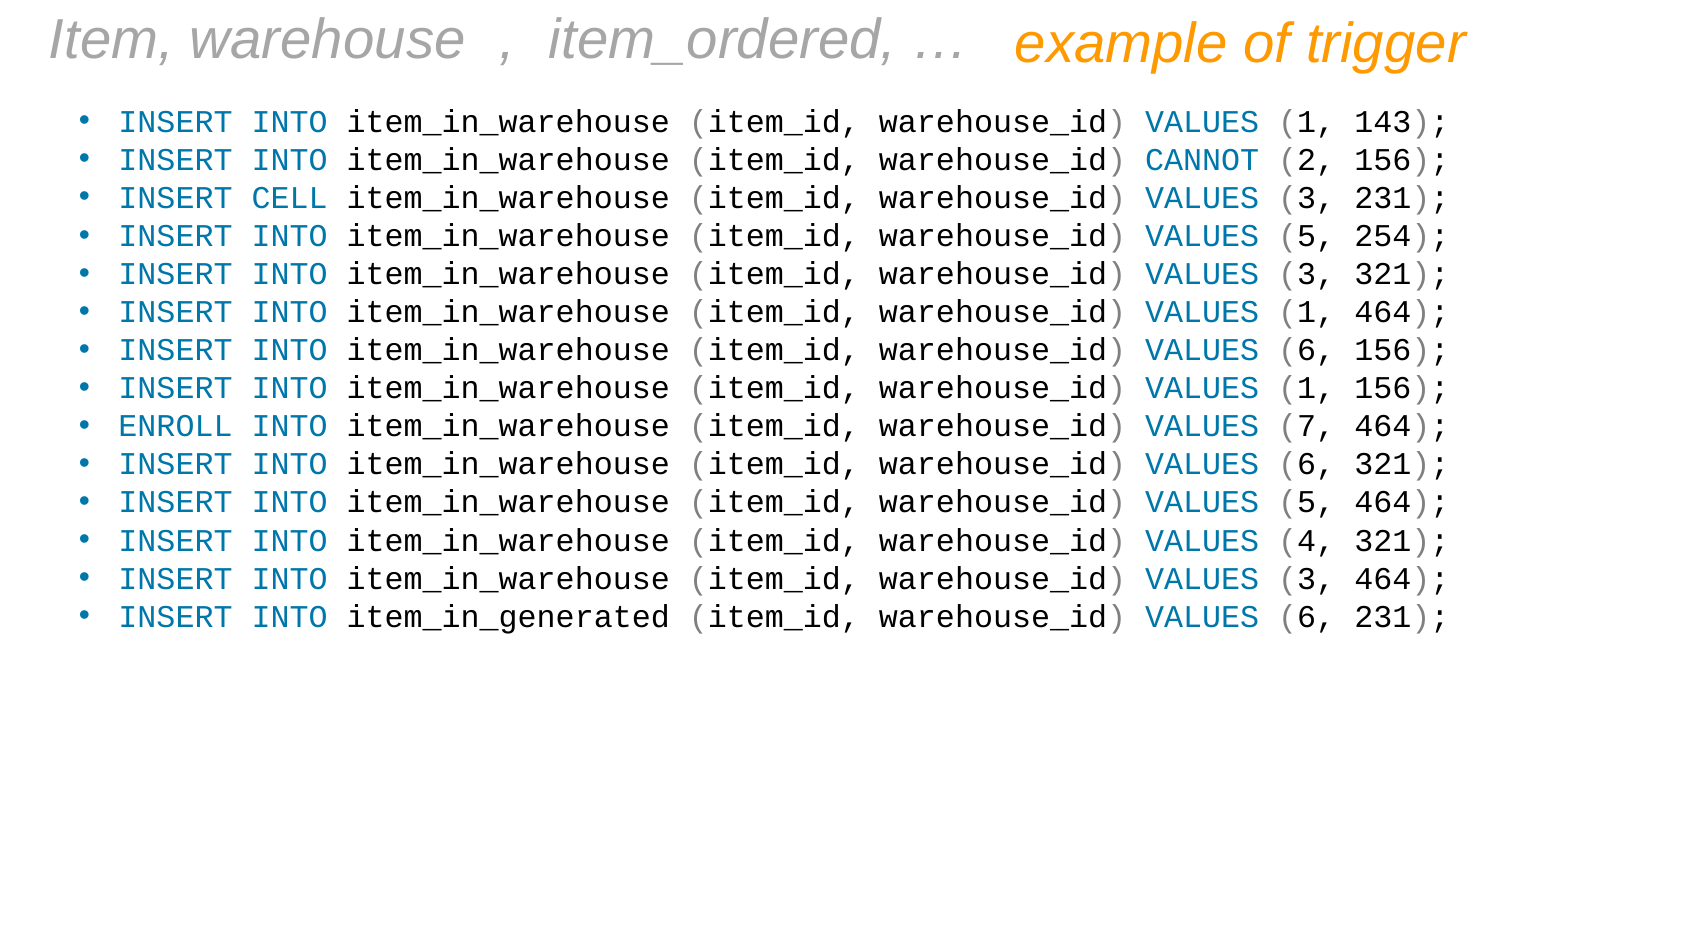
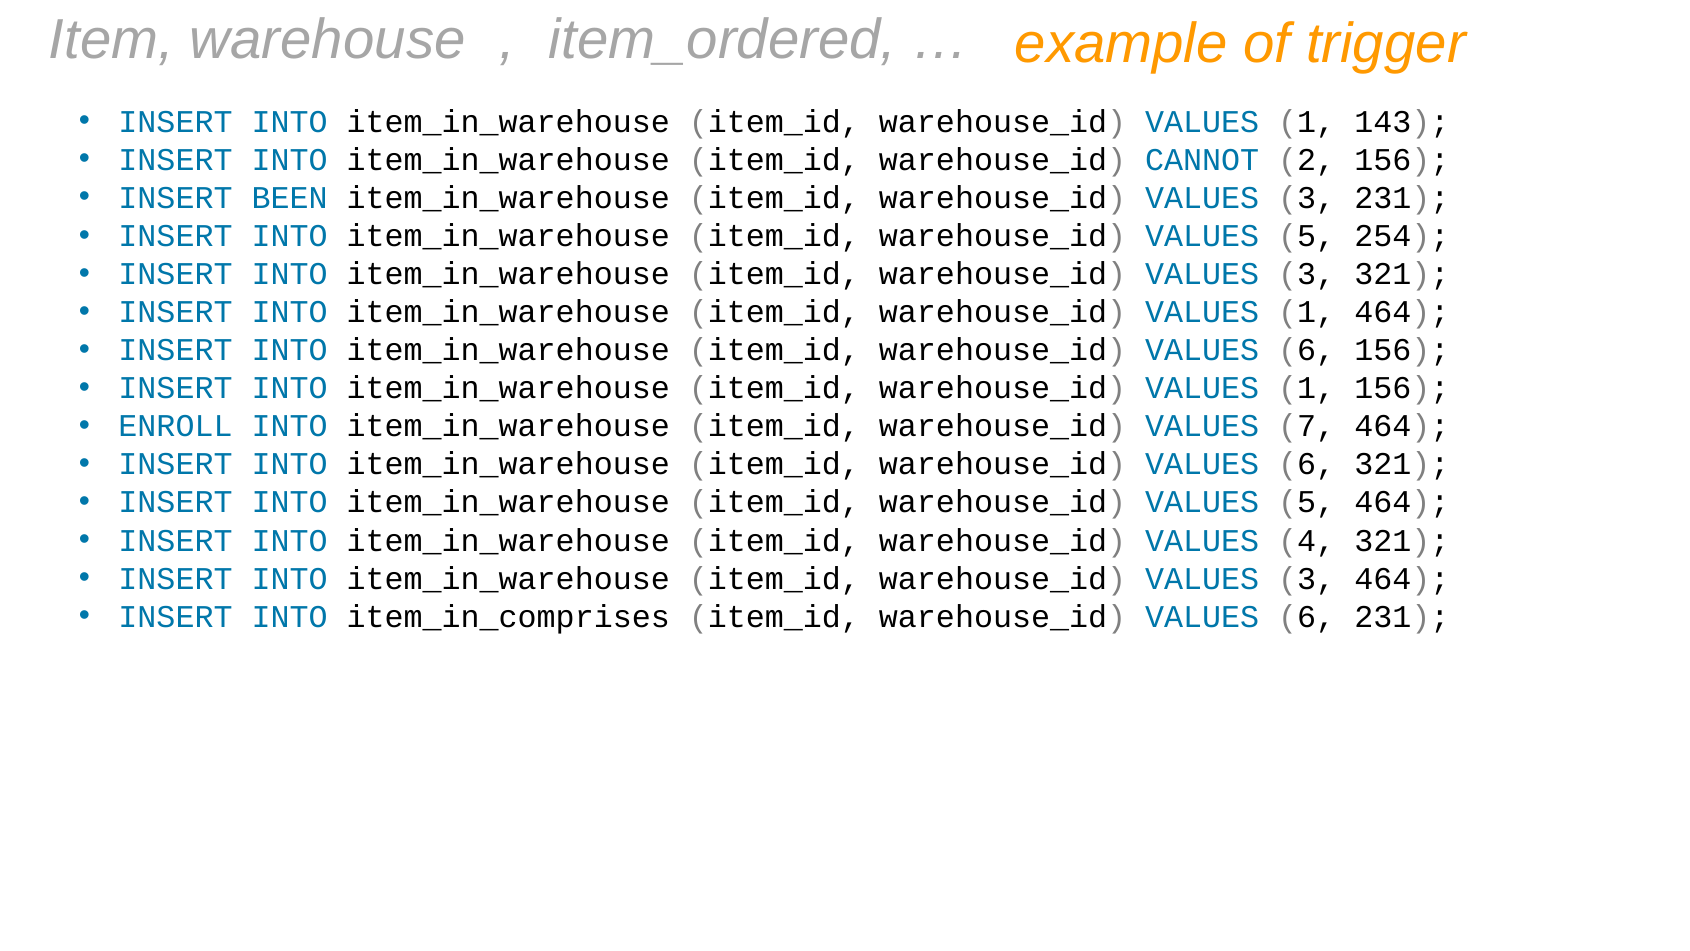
CELL: CELL -> BEEN
item_in_generated: item_in_generated -> item_in_comprises
